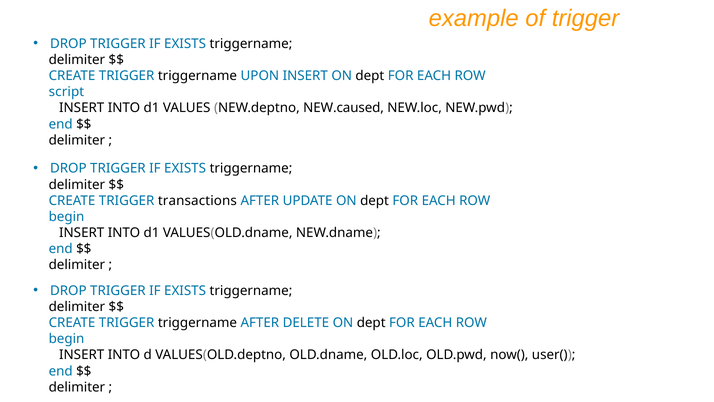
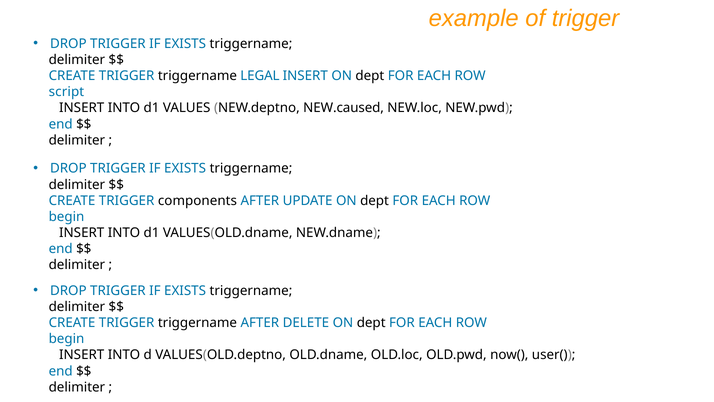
UPON: UPON -> LEGAL
transactions: transactions -> components
